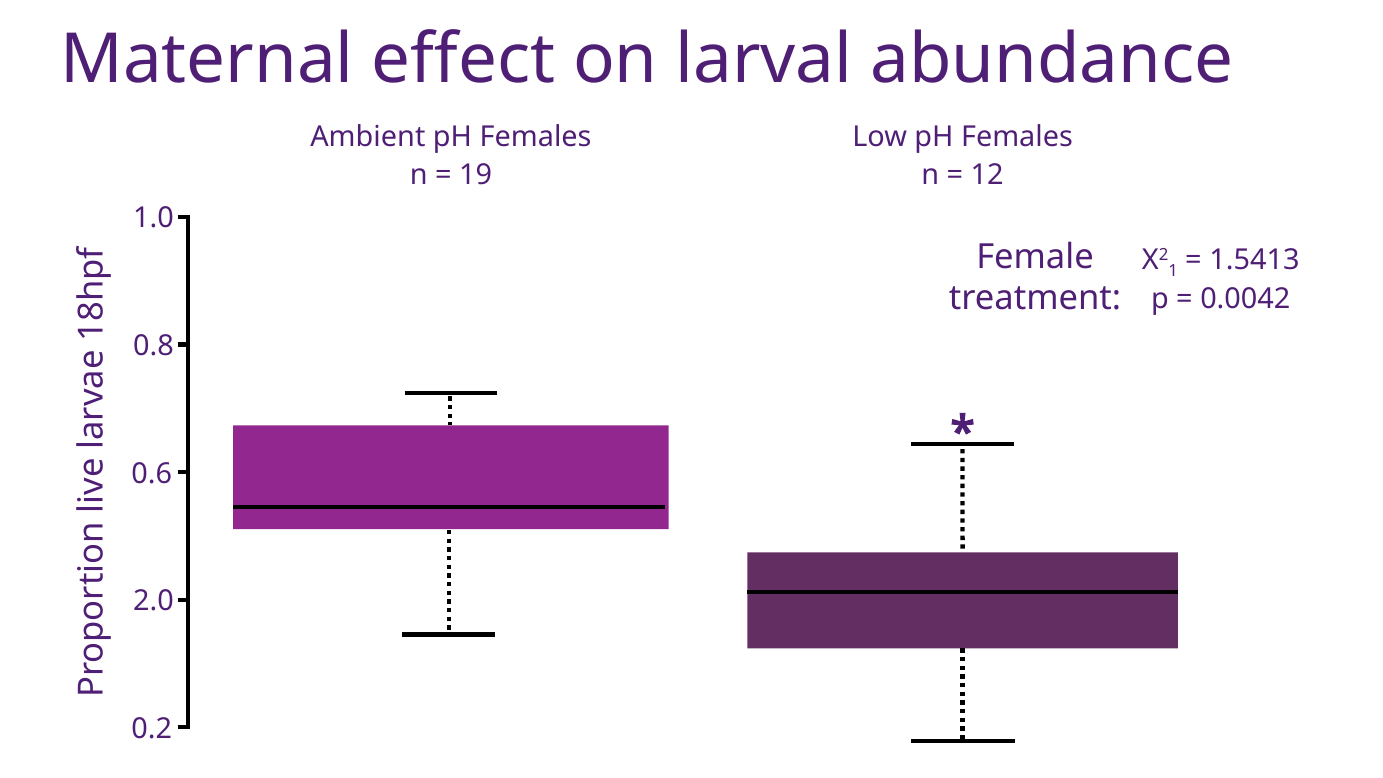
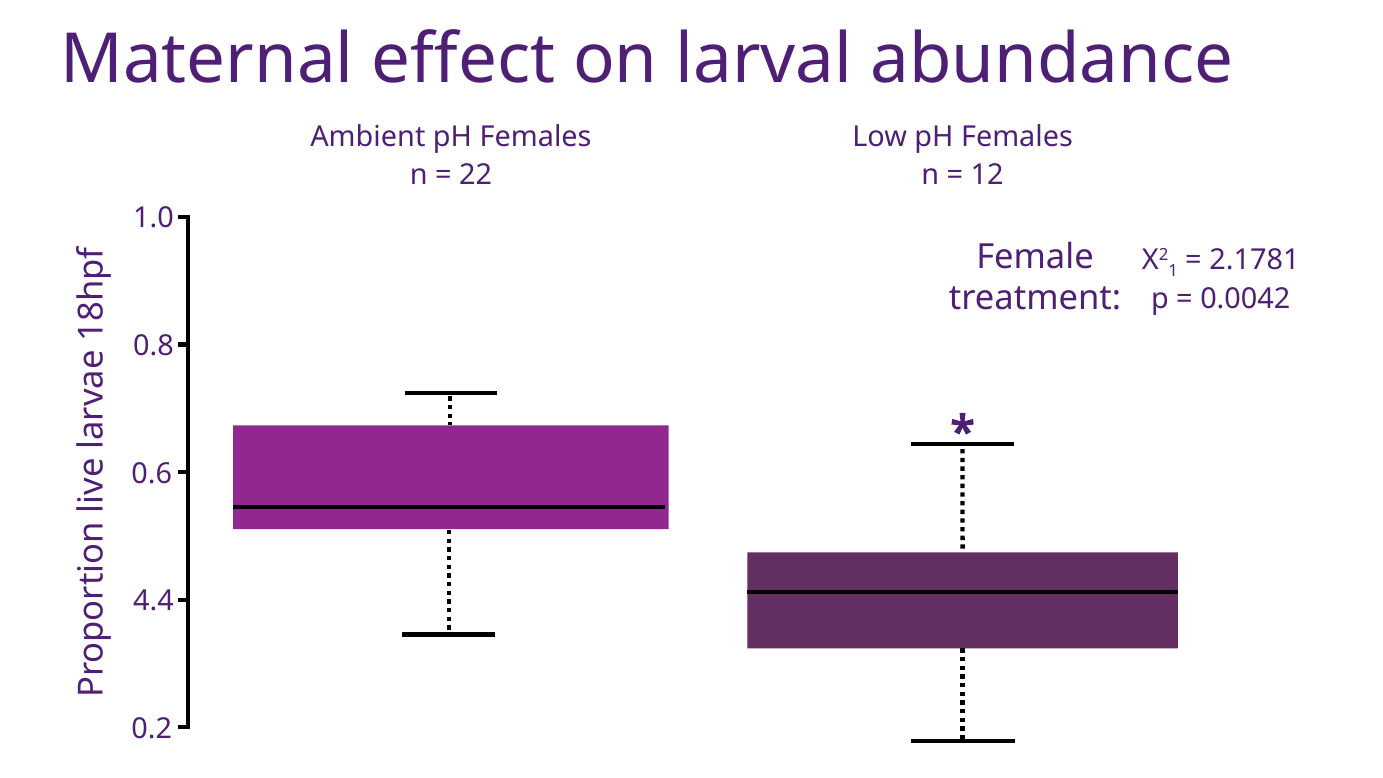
19: 19 -> 22
1.5413: 1.5413 -> 2.1781
2.0: 2.0 -> 4.4
